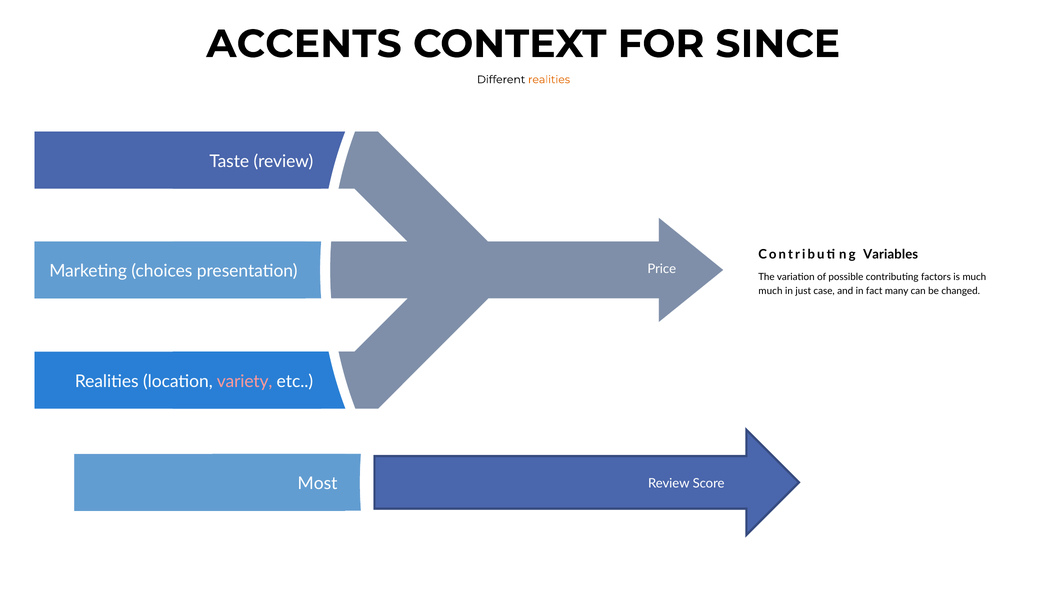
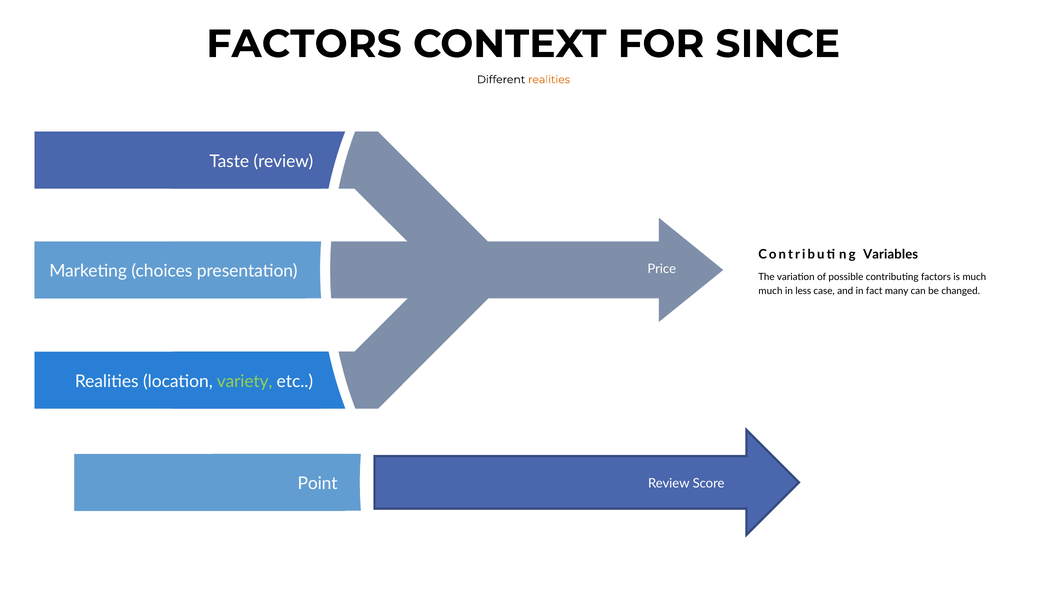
ACCENTS at (304, 44): ACCENTS -> FACTORS
just: just -> less
variety colour: pink -> light green
Most: Most -> Point
